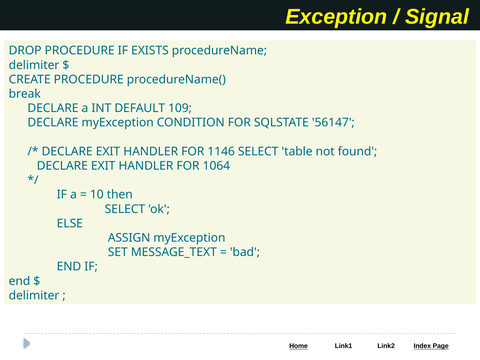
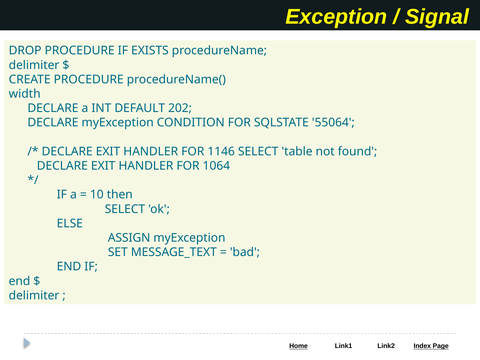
break: break -> width
109: 109 -> 202
56147: 56147 -> 55064
